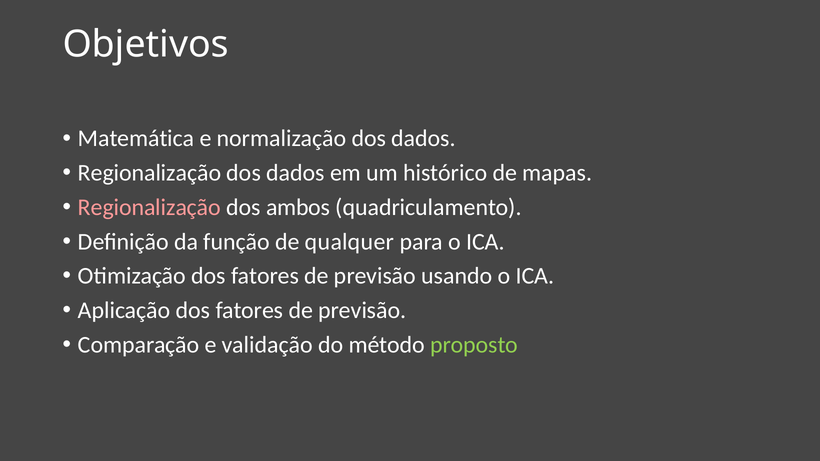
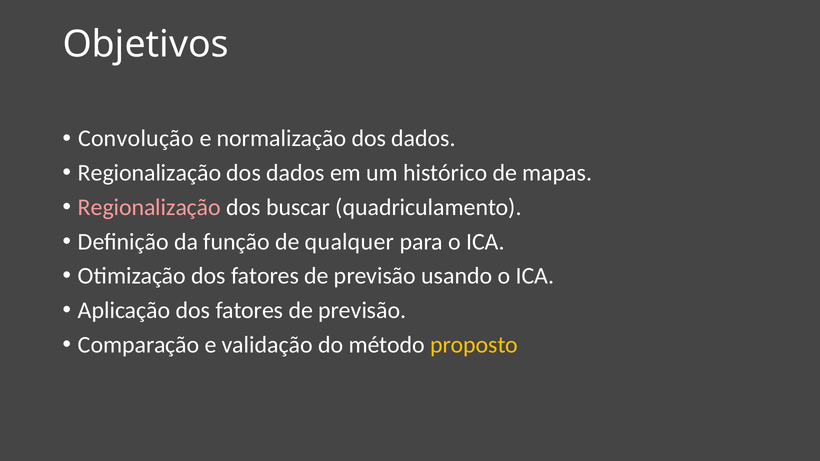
Matemática: Matemática -> Convolução
ambos: ambos -> buscar
proposto colour: light green -> yellow
